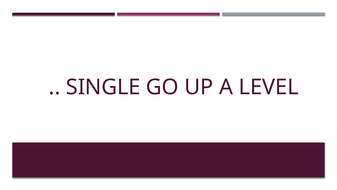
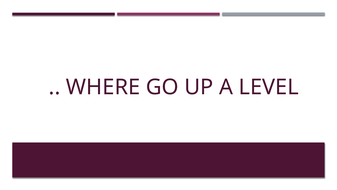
SINGLE: SINGLE -> WHERE
